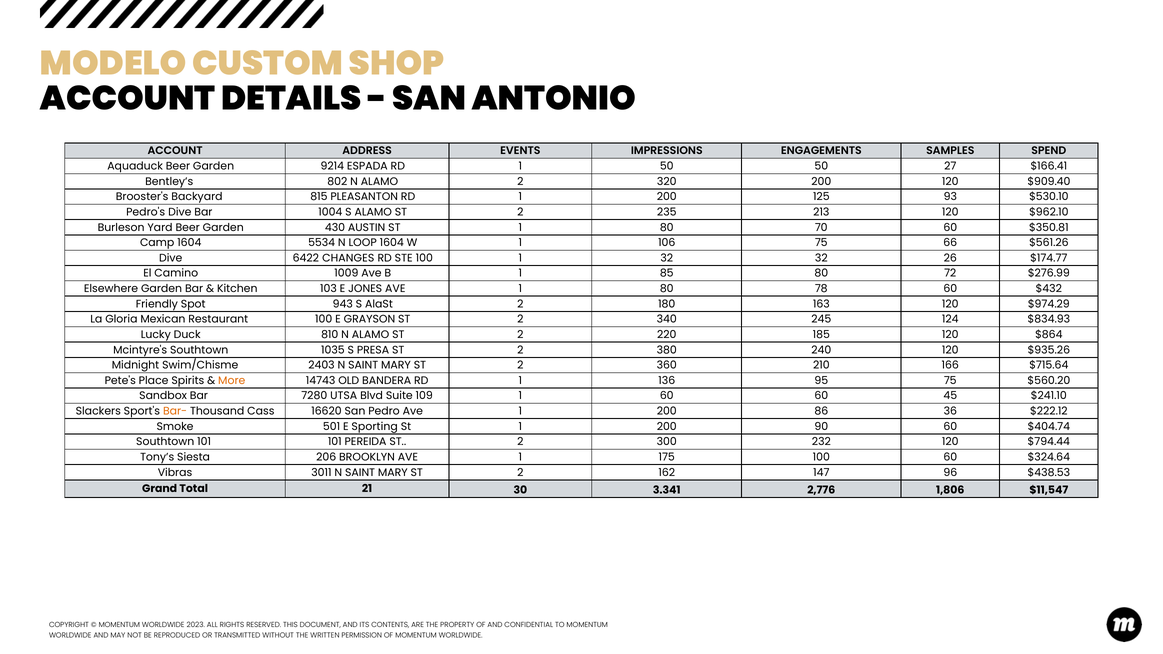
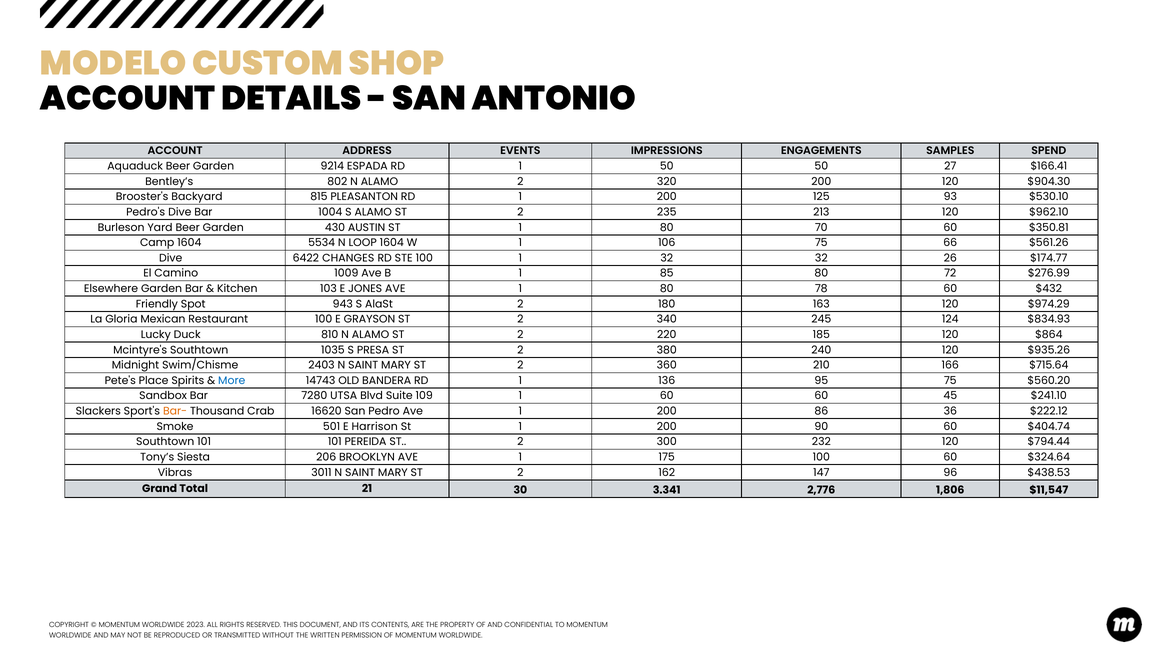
$909.40: $909.40 -> $904.30
More colour: orange -> blue
Cass: Cass -> Crab
Sporting: Sporting -> Harrison
